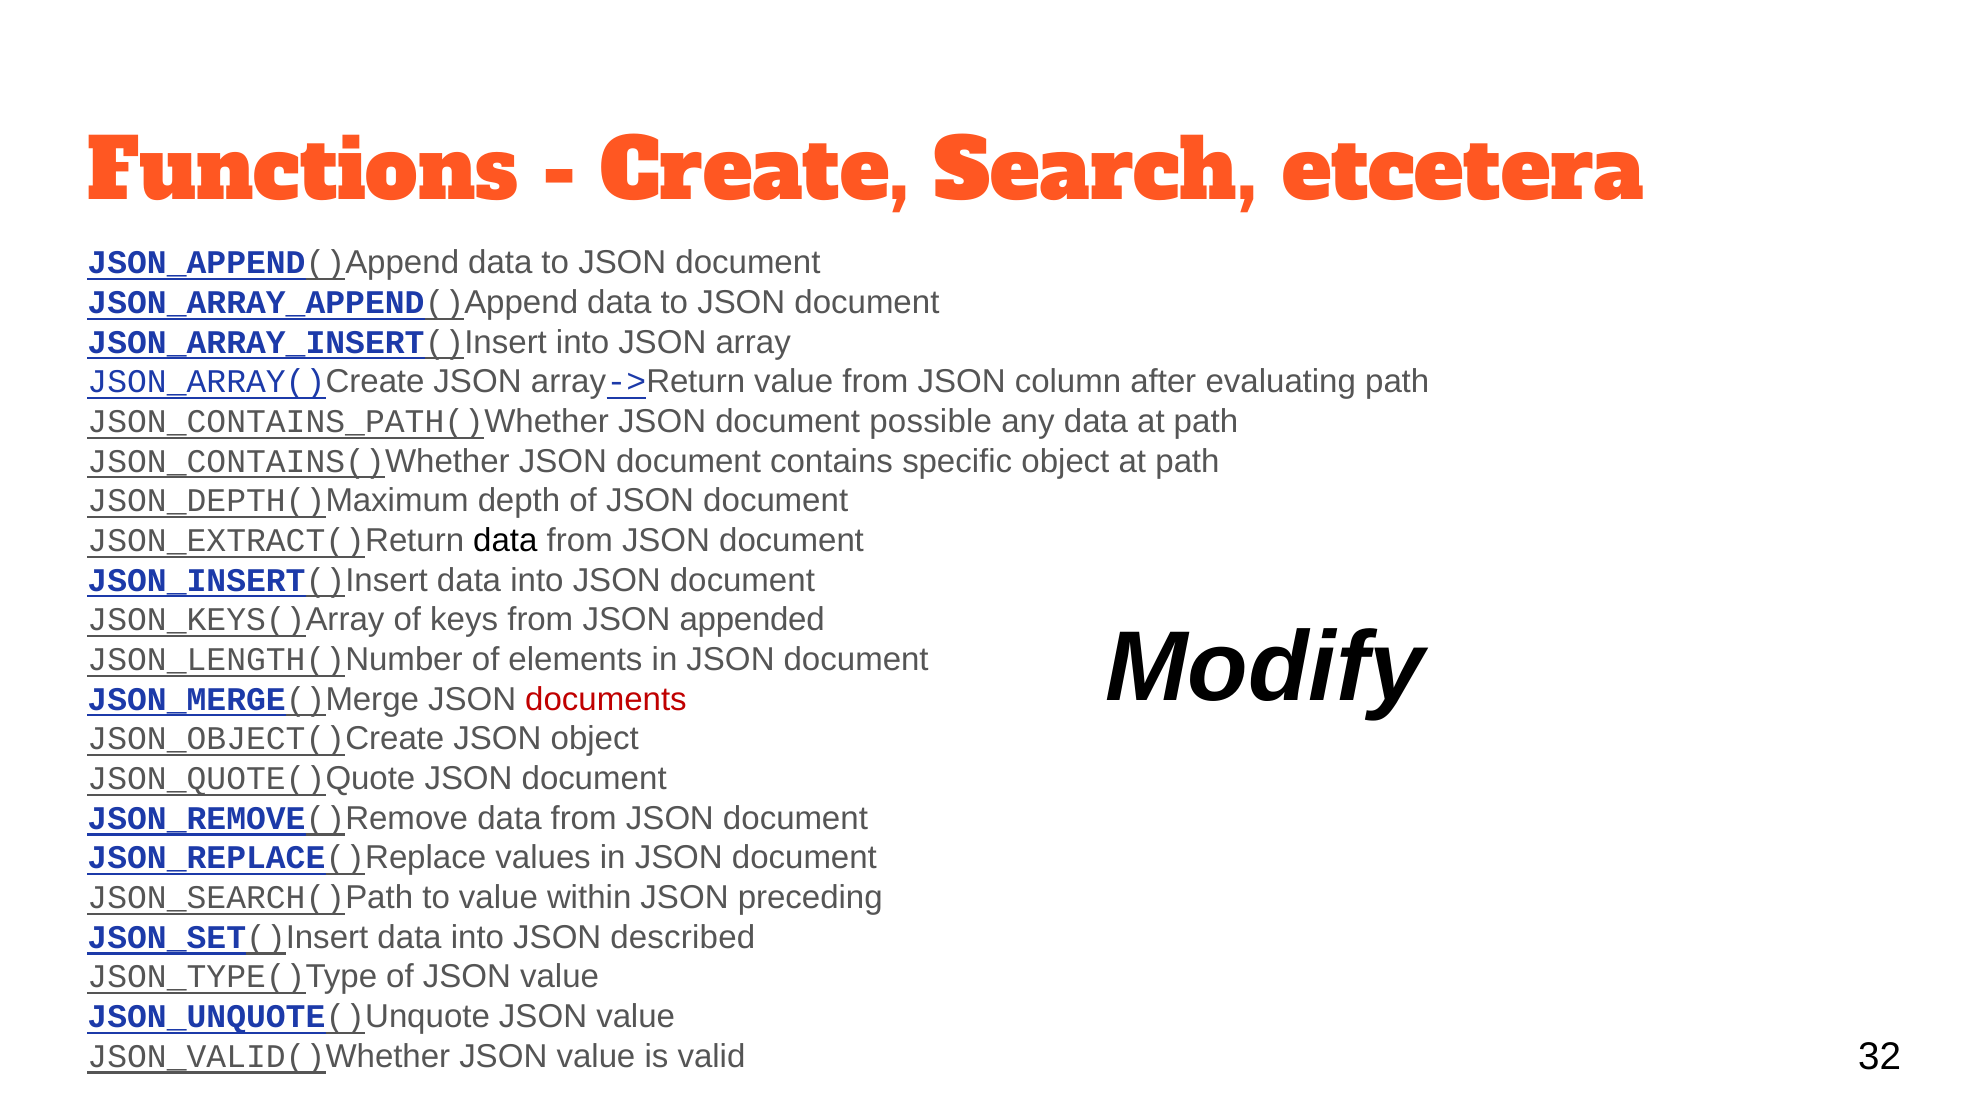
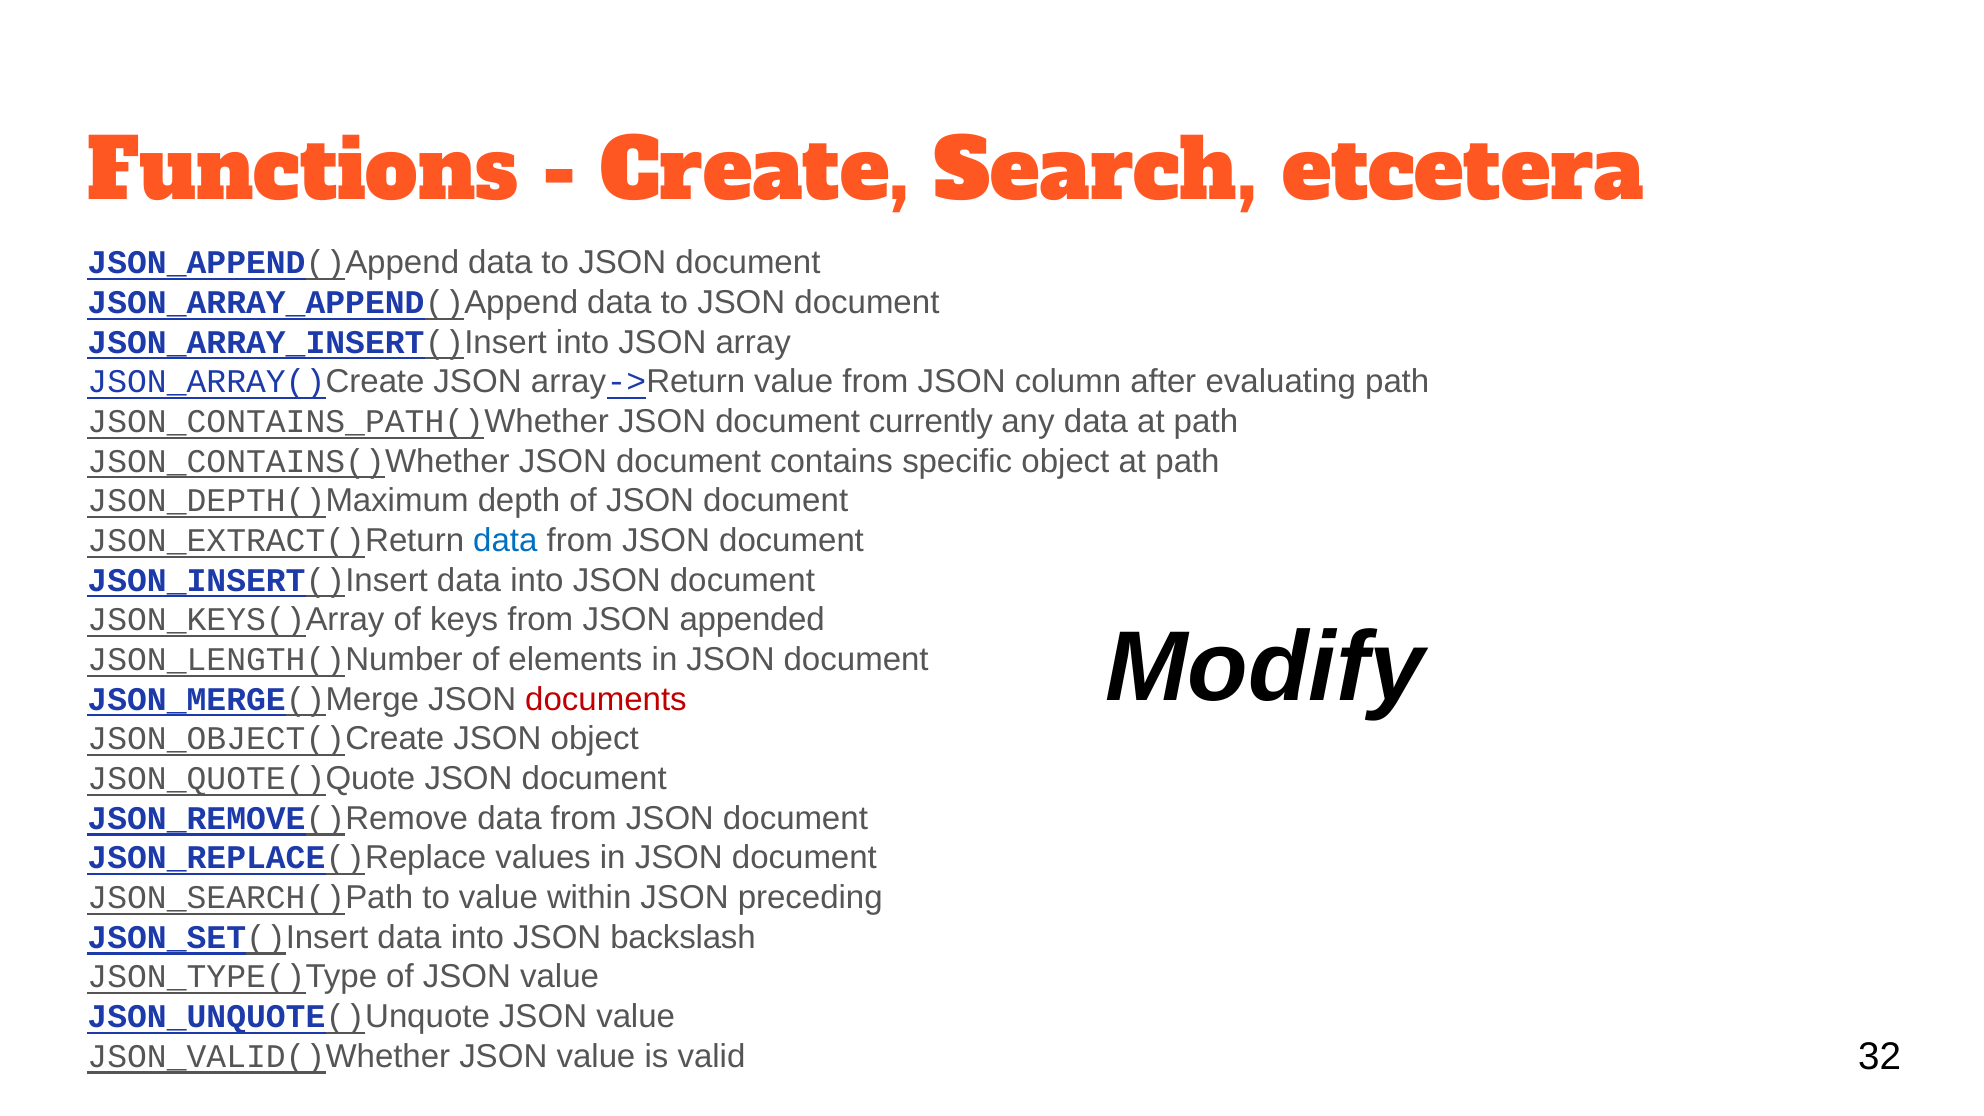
possible: possible -> currently
data at (505, 541) colour: black -> blue
described: described -> backslash
